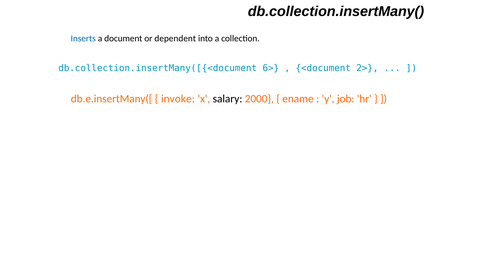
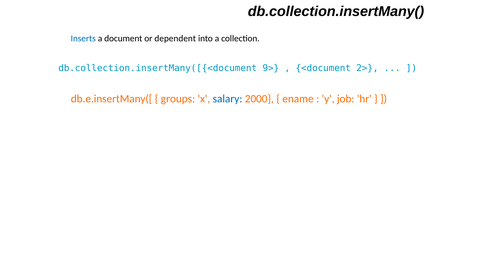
6>: 6> -> 9>
invoke: invoke -> groups
salary colour: black -> blue
